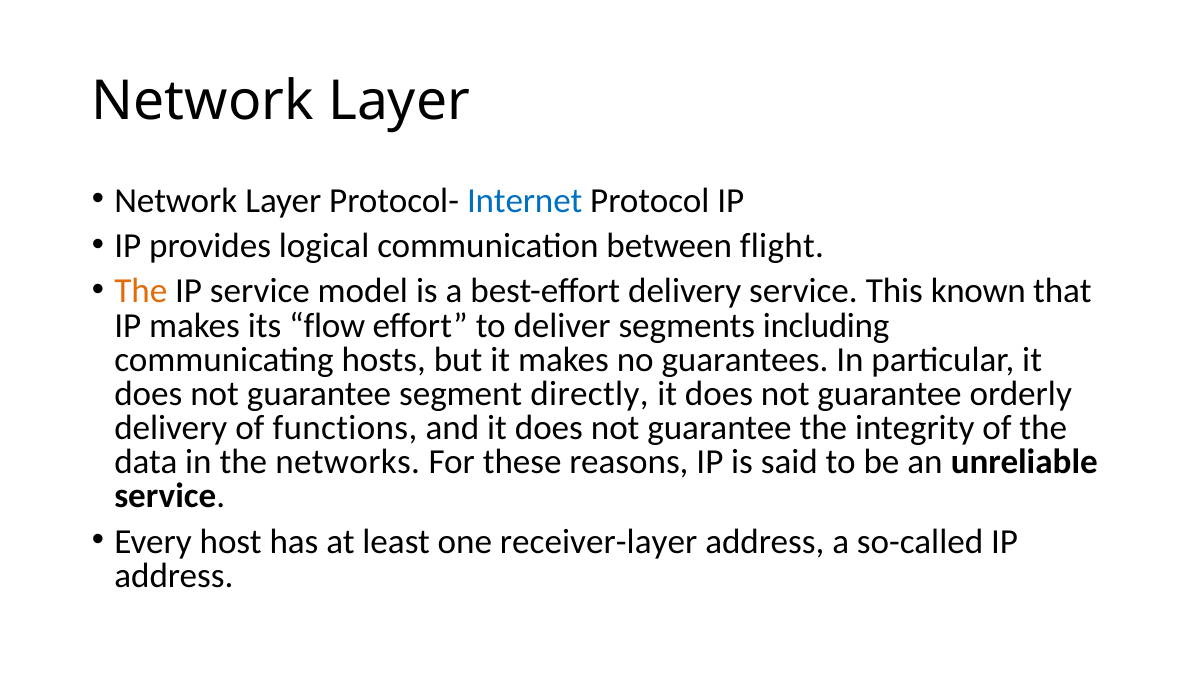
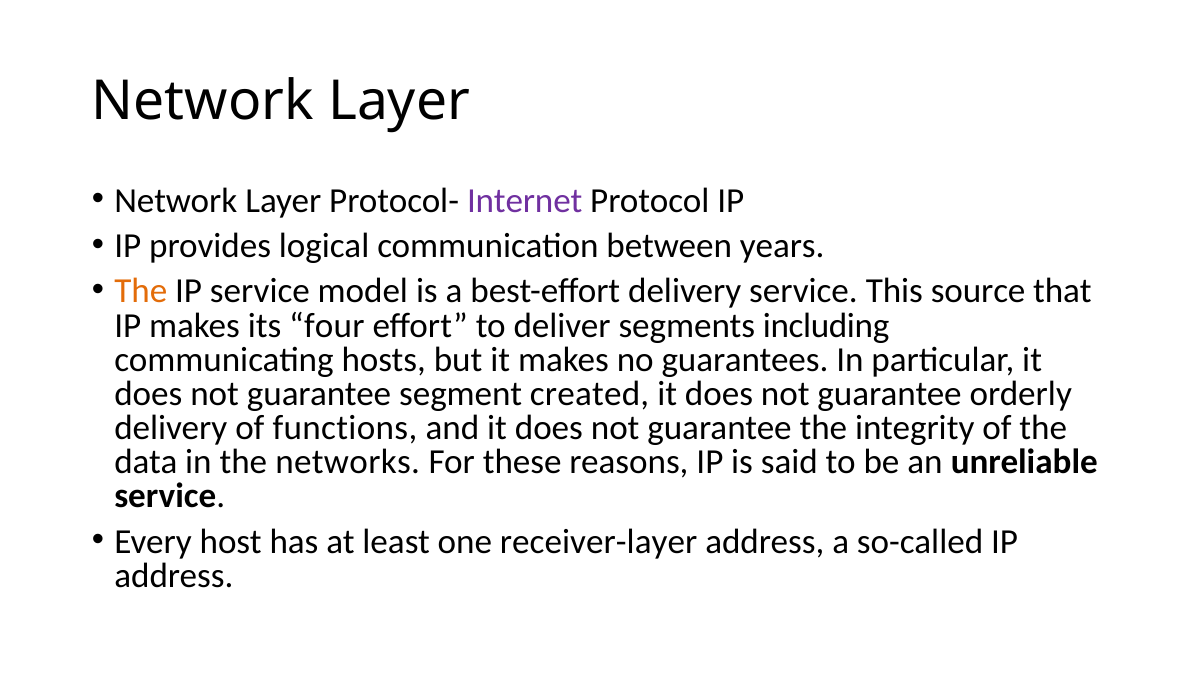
Internet colour: blue -> purple
flight: flight -> years
known: known -> source
flow: flow -> four
directly: directly -> created
